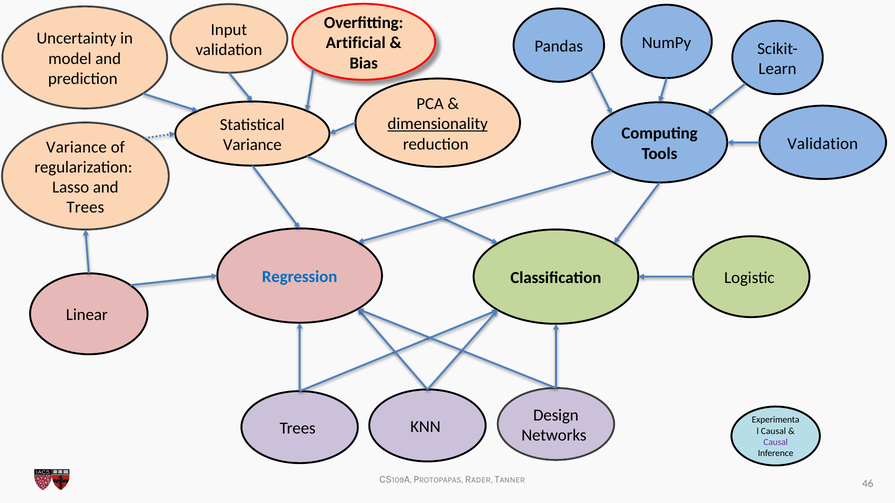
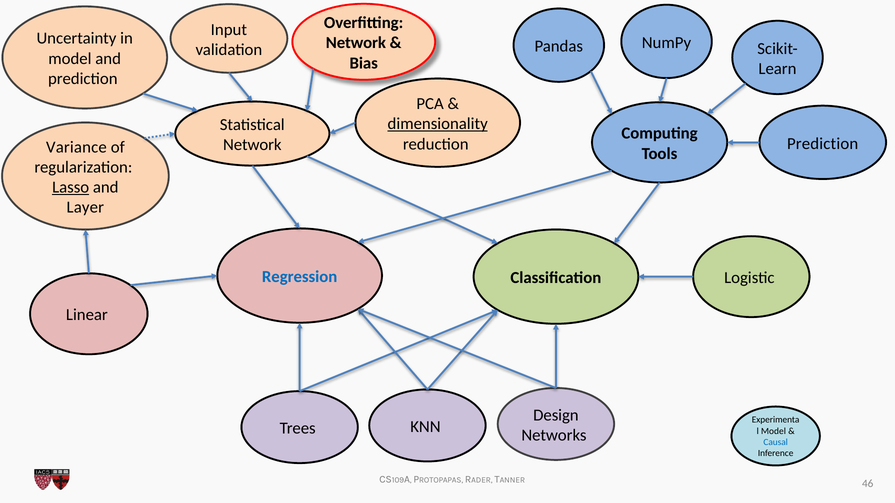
Artificial at (356, 43): Artificial -> Network
Validation at (823, 144): Validation -> Prediction
Variance at (252, 145): Variance -> Network
Lasso underline: none -> present
Trees at (85, 208): Trees -> Layer
Causal at (773, 431): Causal -> Model
Causal at (776, 443) colour: purple -> blue
